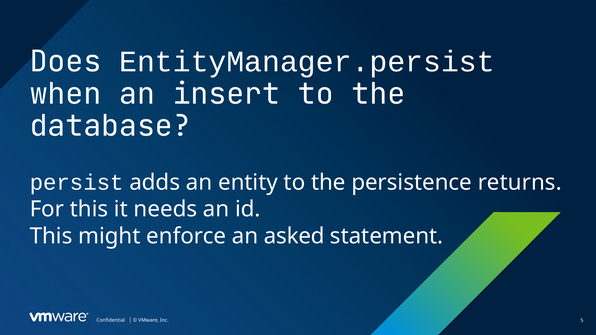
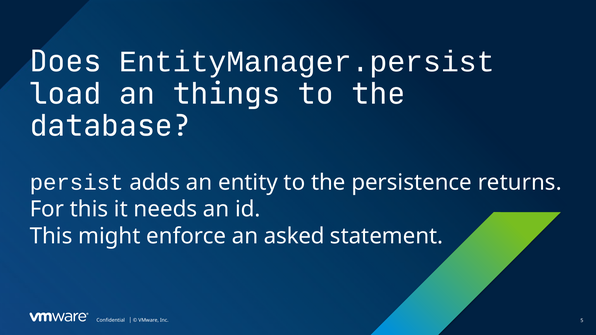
when: when -> load
insert: insert -> things
